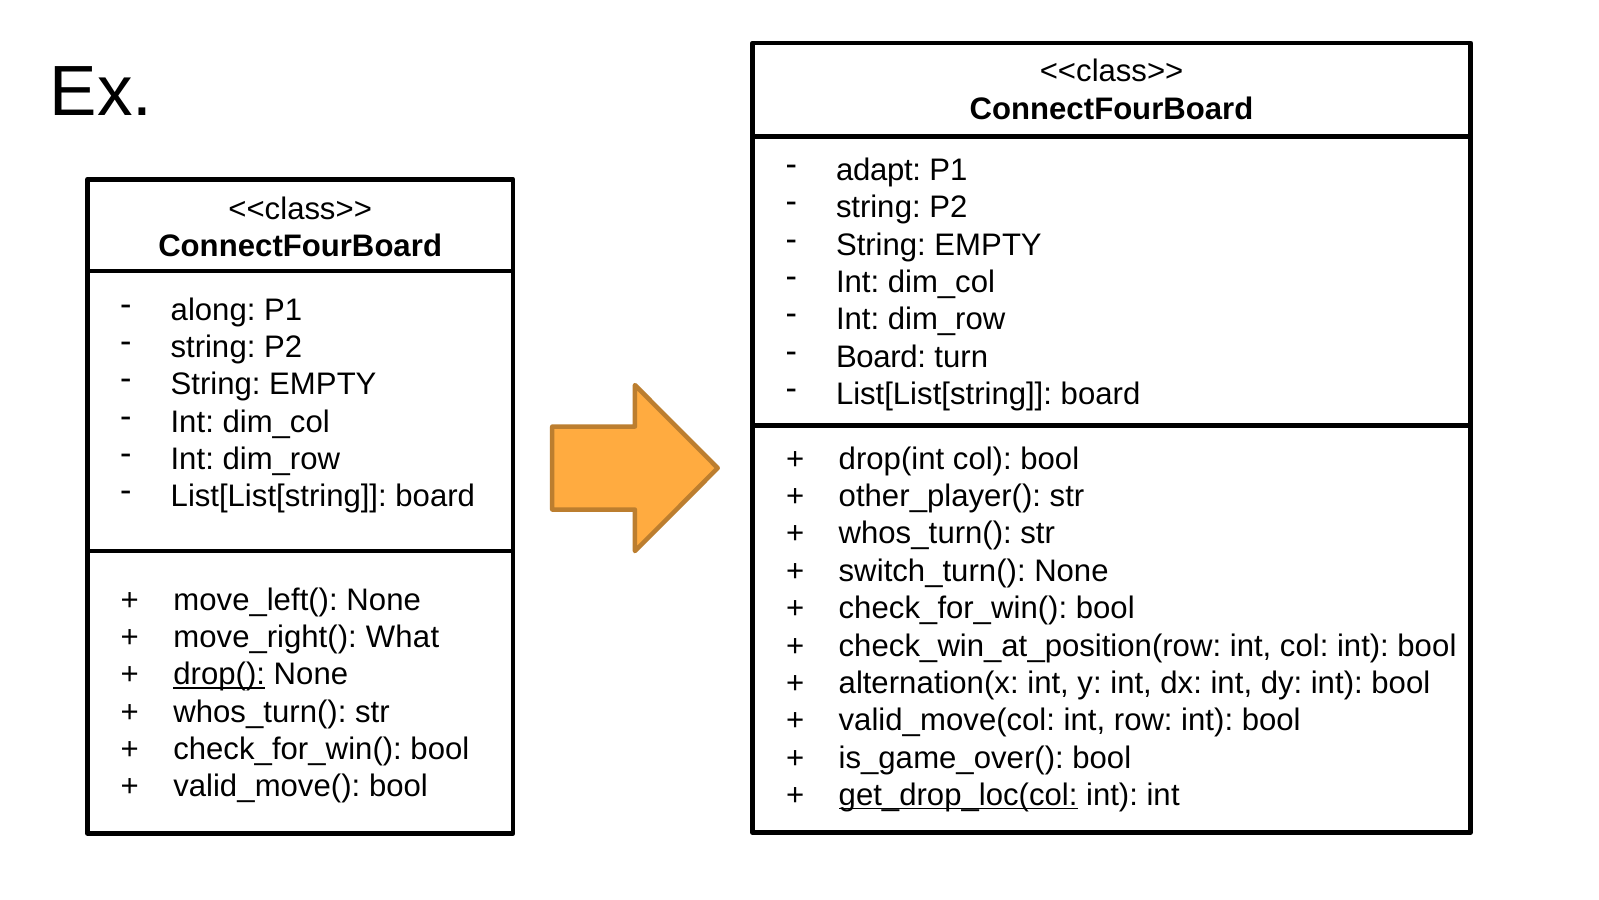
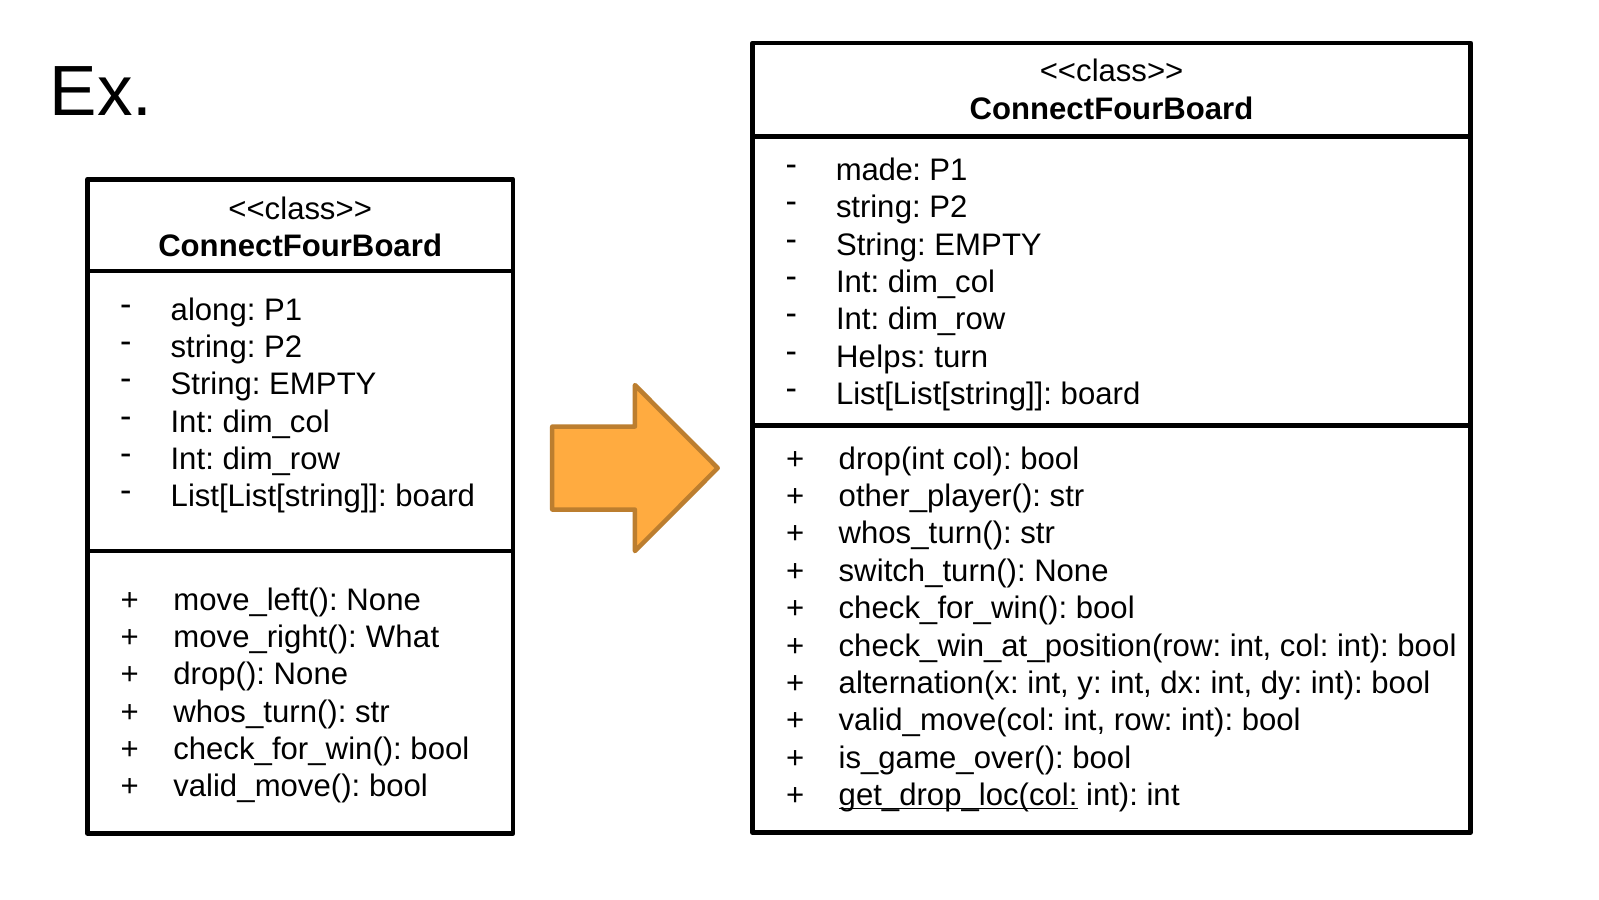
adapt: adapt -> made
Board at (881, 357): Board -> Helps
drop( underline: present -> none
